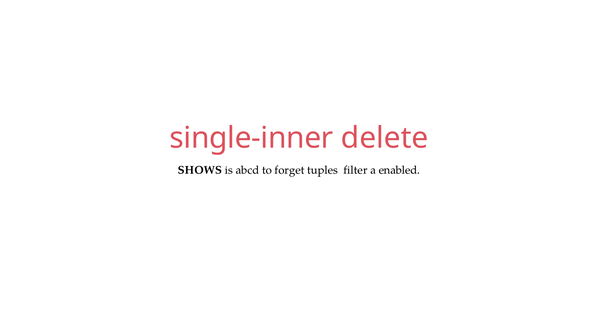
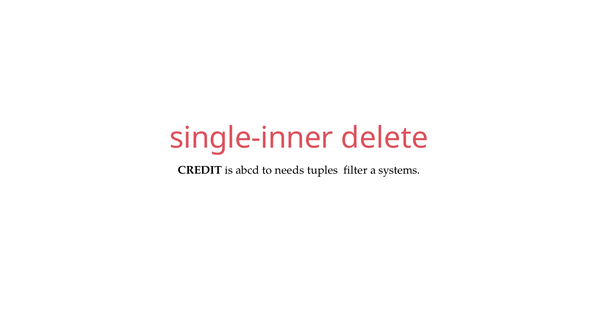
SHOWS: SHOWS -> CREDIT
forget: forget -> needs
enabled: enabled -> systems
